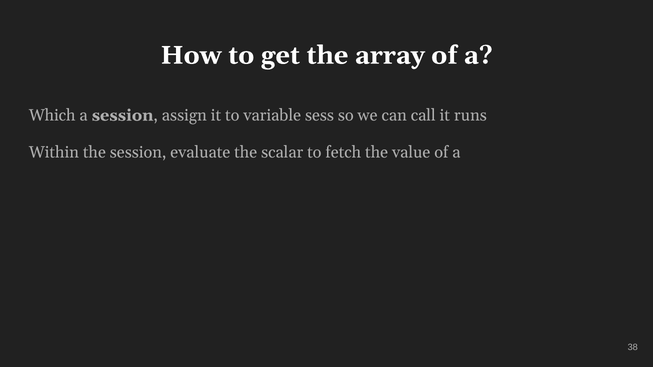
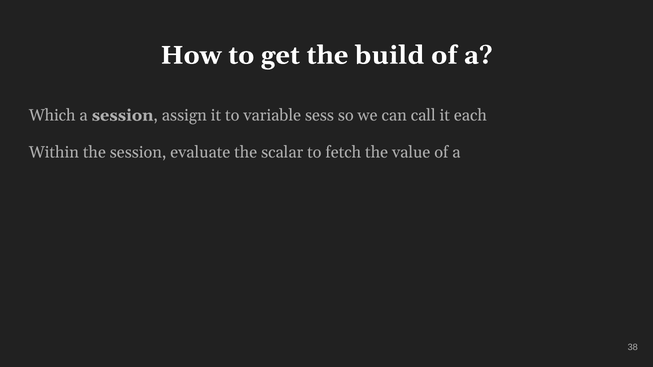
array: array -> build
runs: runs -> each
